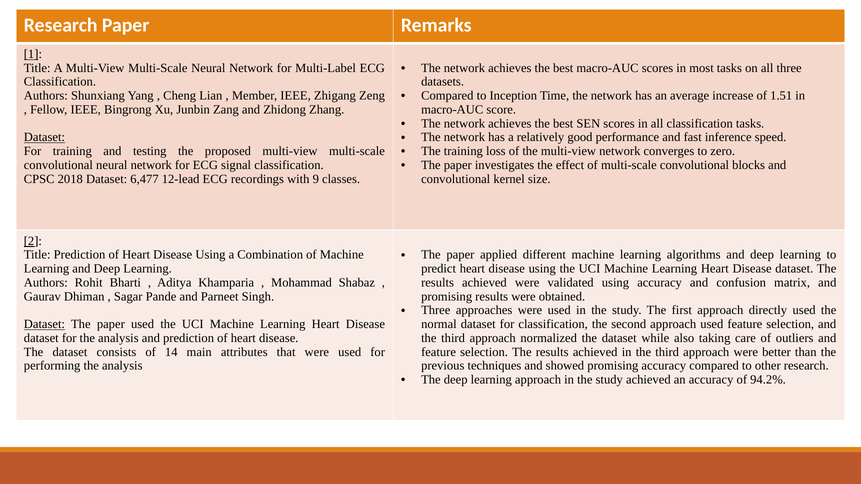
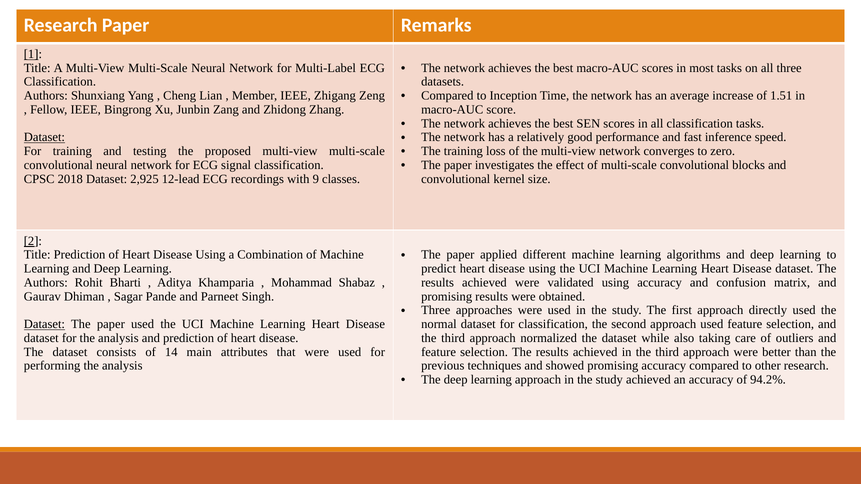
6,477: 6,477 -> 2,925
